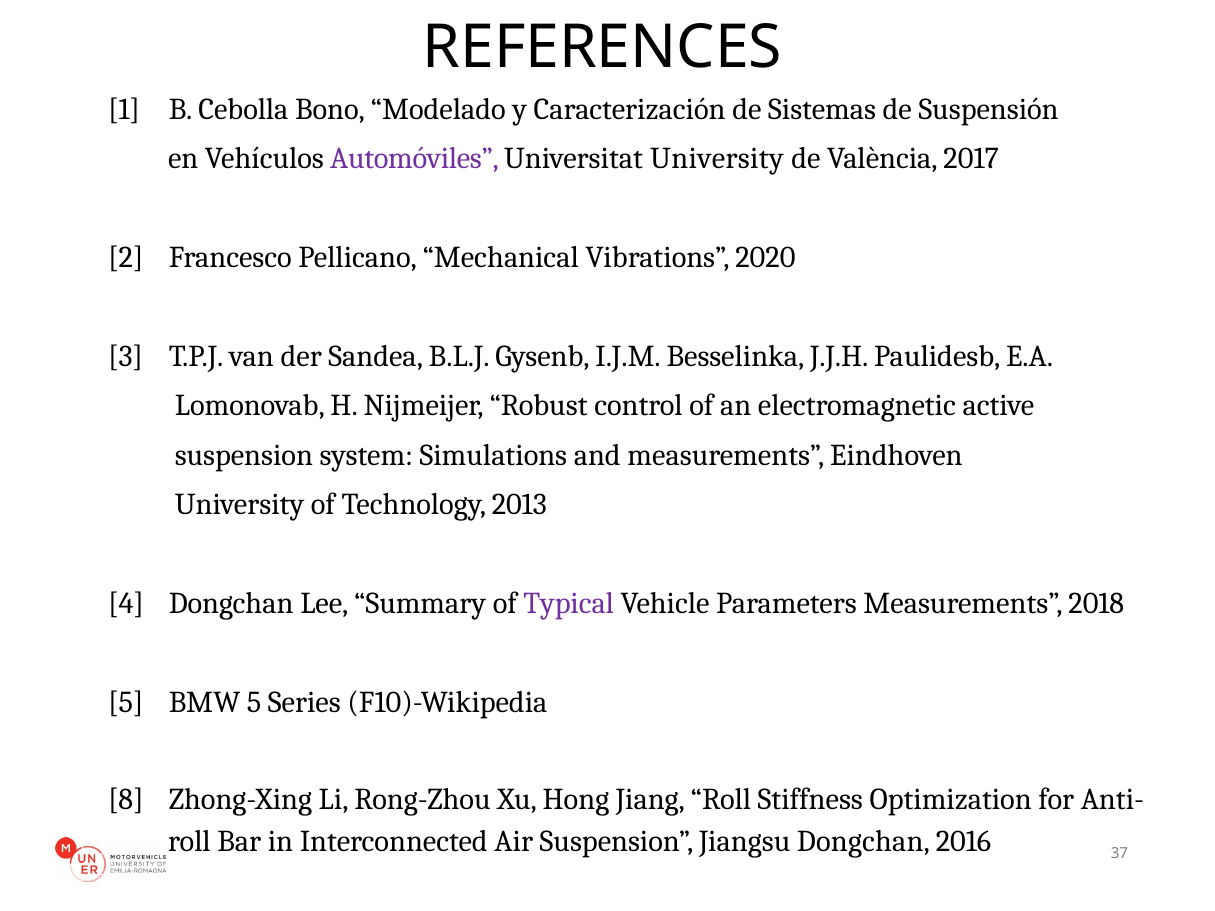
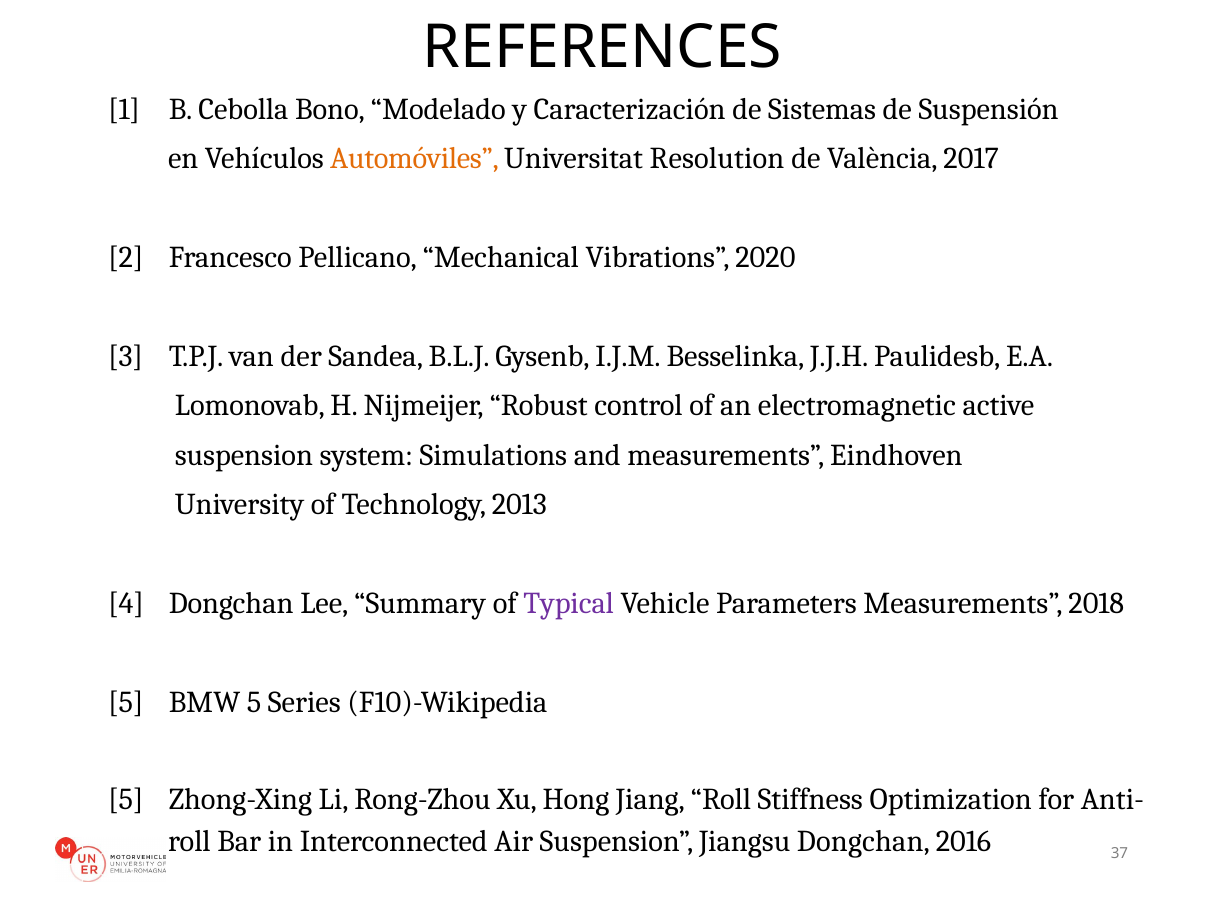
Automóviles colour: purple -> orange
Universitat University: University -> Resolution
8 at (126, 800): 8 -> 5
